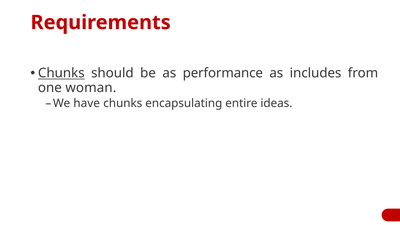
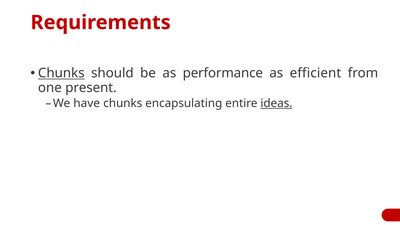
includes: includes -> efficient
woman: woman -> present
ideas underline: none -> present
